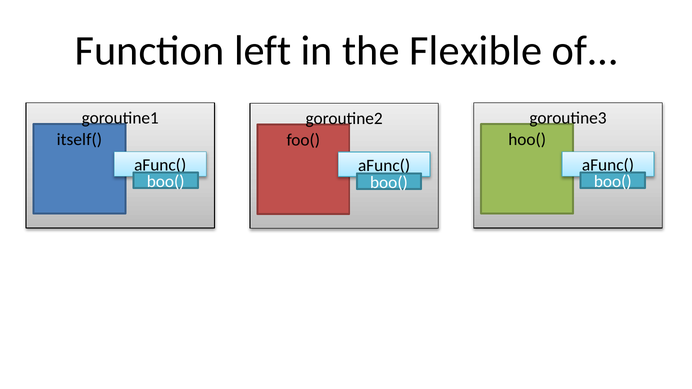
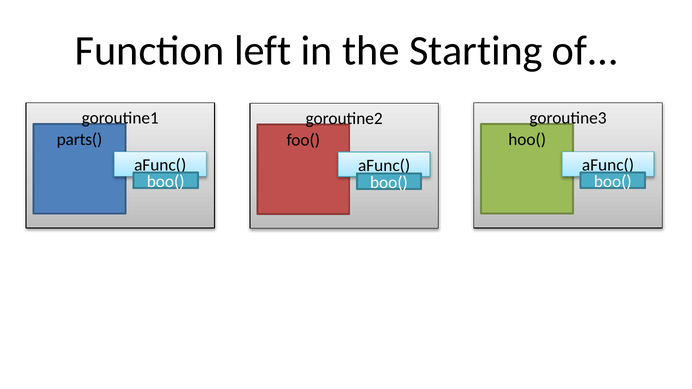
Flexible: Flexible -> Starting
itself(: itself( -> parts(
